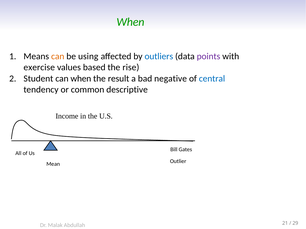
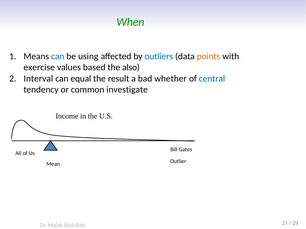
can at (58, 56) colour: orange -> blue
points colour: purple -> orange
rise: rise -> also
Student: Student -> Interval
can when: when -> equal
negative: negative -> whether
descriptive: descriptive -> investigate
